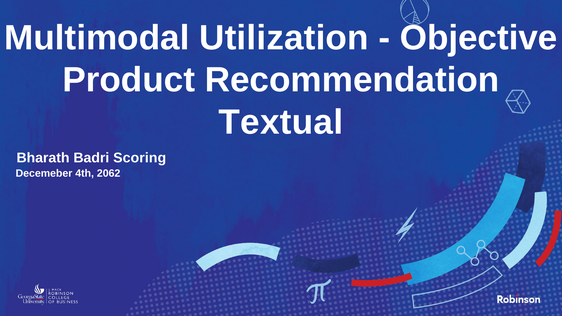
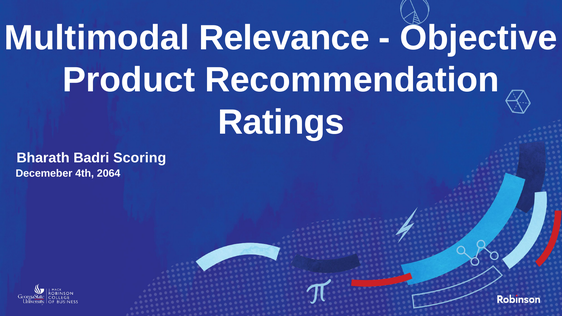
Utilization: Utilization -> Relevance
Textual: Textual -> Ratings
2062: 2062 -> 2064
